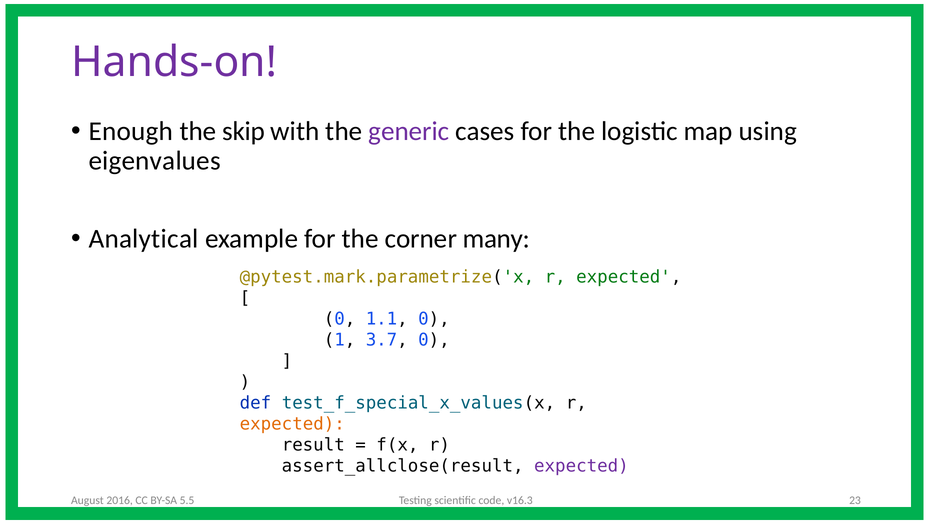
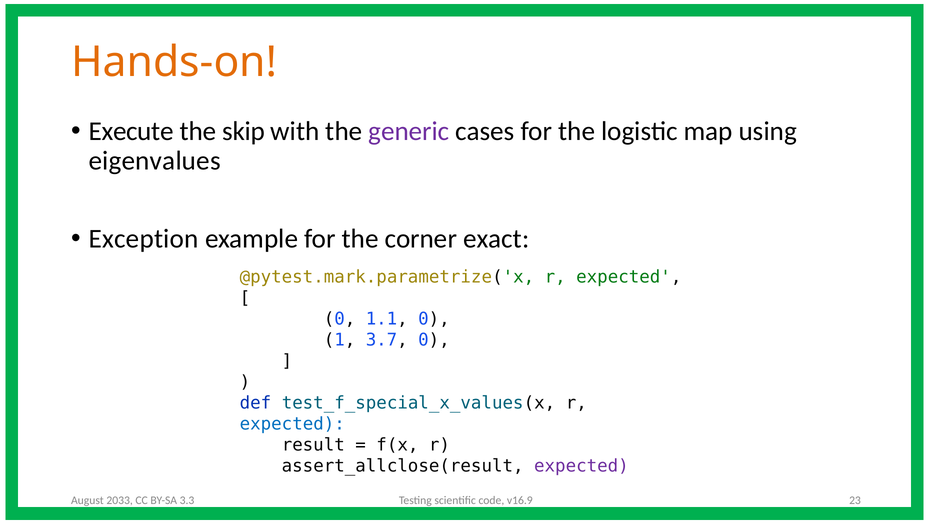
Hands-on colour: purple -> orange
Enough: Enough -> Execute
Analytical: Analytical -> Exception
many: many -> exact
expected at (292, 424) colour: orange -> blue
v16.3: v16.3 -> v16.9
2016: 2016 -> 2033
5.5: 5.5 -> 3.3
